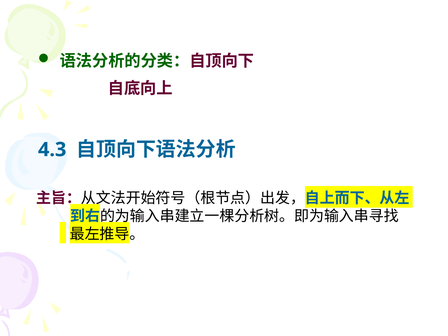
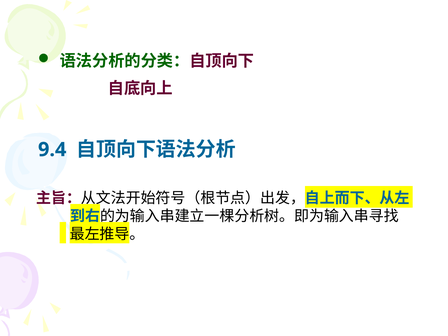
4.3: 4.3 -> 9.4
